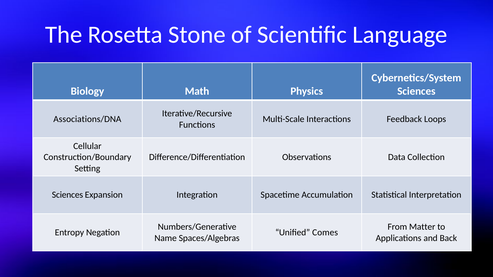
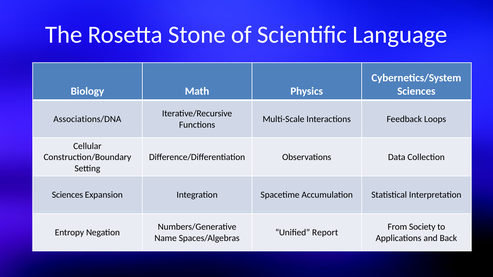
Matter: Matter -> Society
Comes: Comes -> Report
